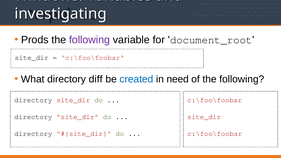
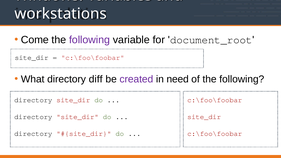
investigating: investigating -> workstations
Prods: Prods -> Come
created colour: blue -> purple
